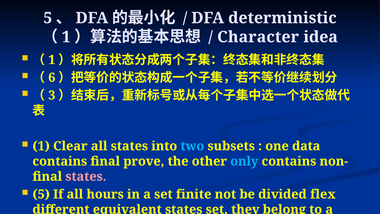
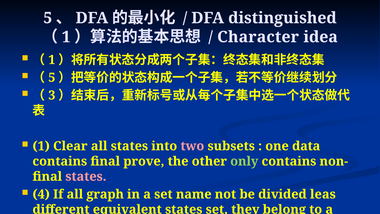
deterministic: deterministic -> distinguished
6 at (52, 78): 6 -> 5
two colour: light blue -> pink
only colour: light blue -> light green
5 at (41, 194): 5 -> 4
hours: hours -> graph
finite: finite -> name
flex: flex -> leas
